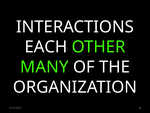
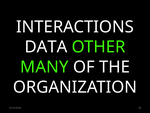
EACH: EACH -> DATA
